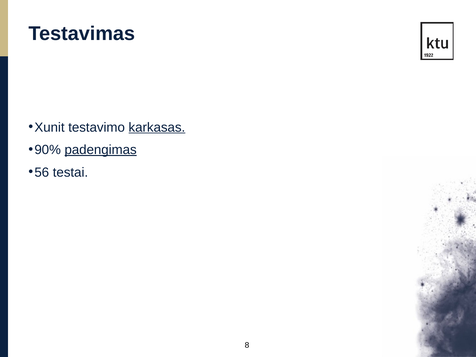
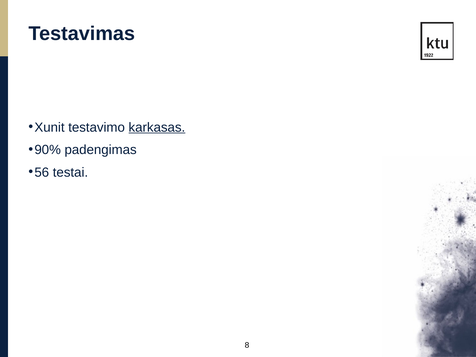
padengimas underline: present -> none
